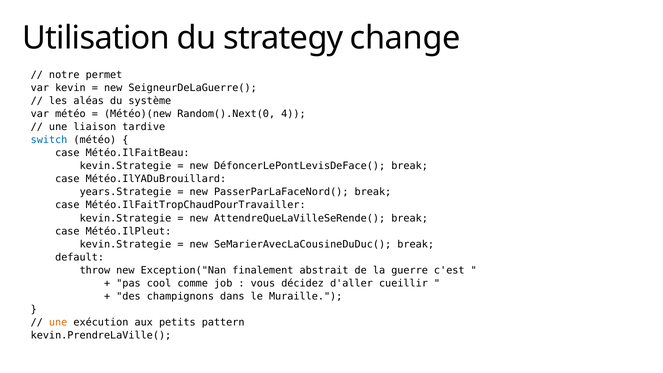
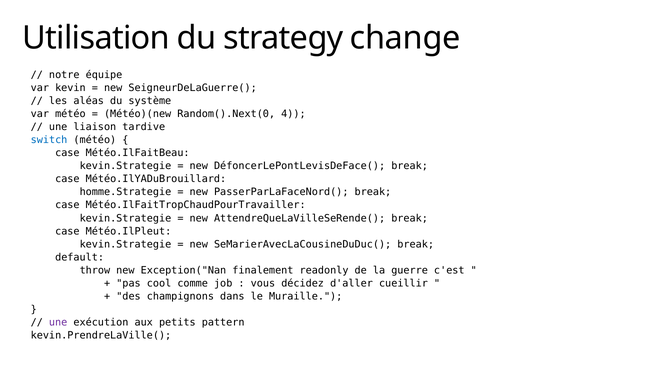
permet: permet -> équipe
years.Strategie: years.Strategie -> homme.Strategie
abstrait: abstrait -> readonly
une at (58, 322) colour: orange -> purple
